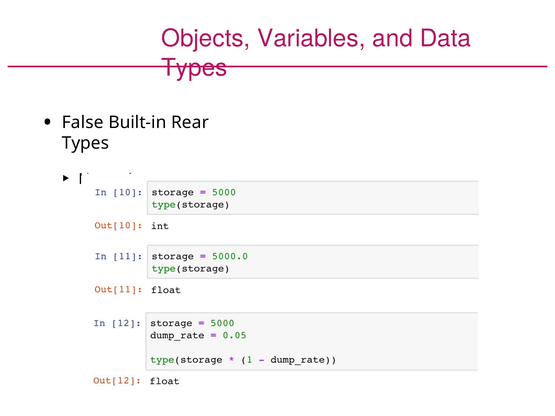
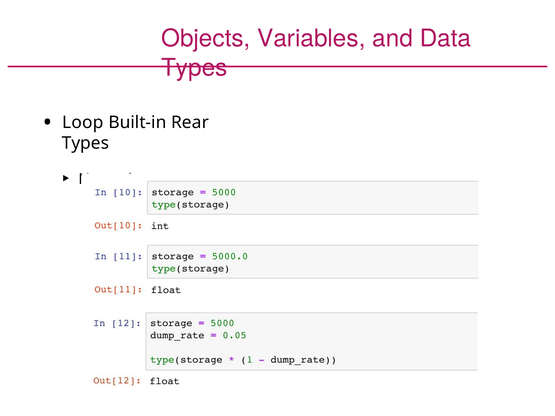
False: False -> Loop
